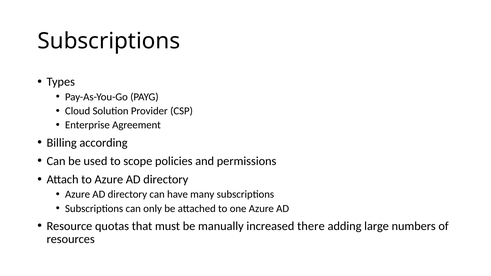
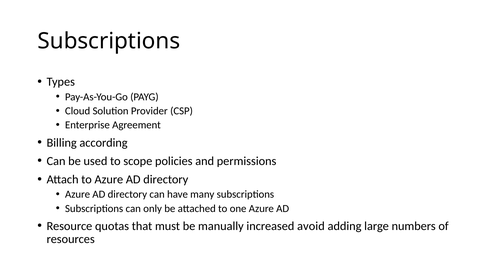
there: there -> avoid
